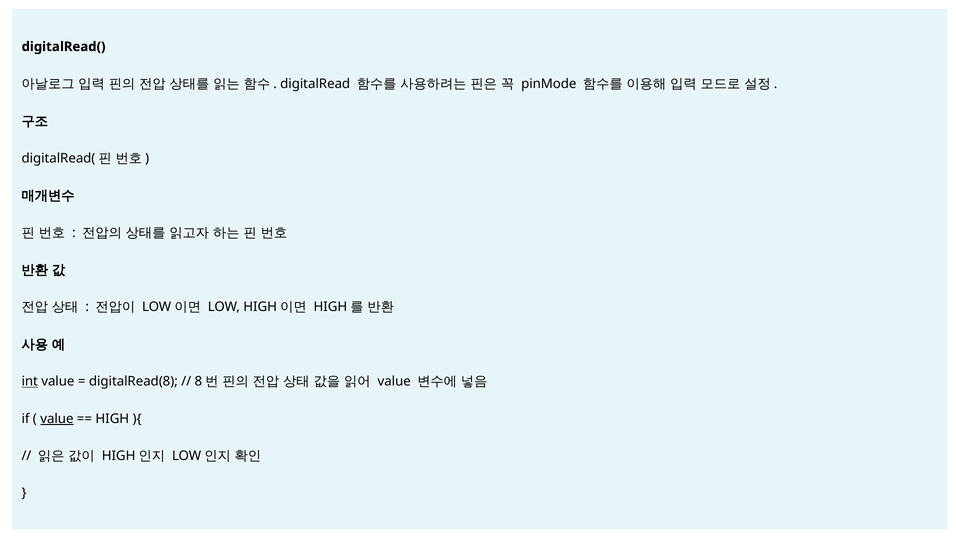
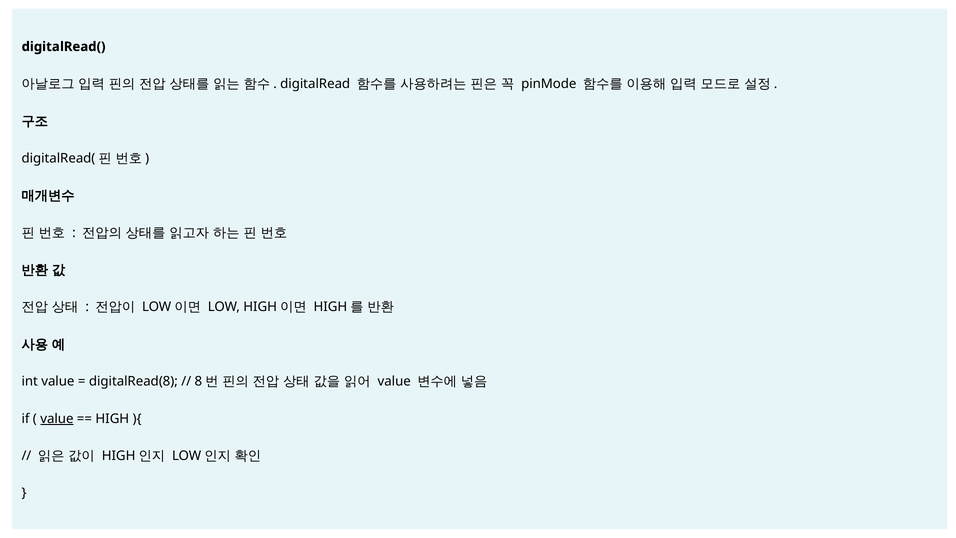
int underline: present -> none
